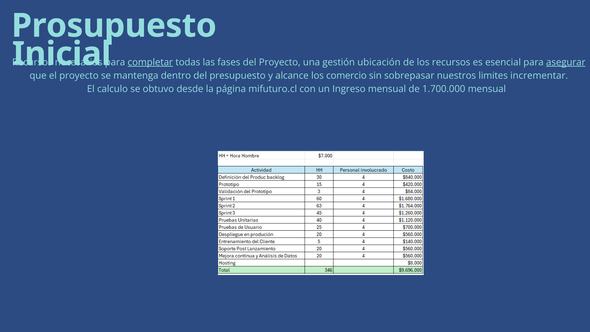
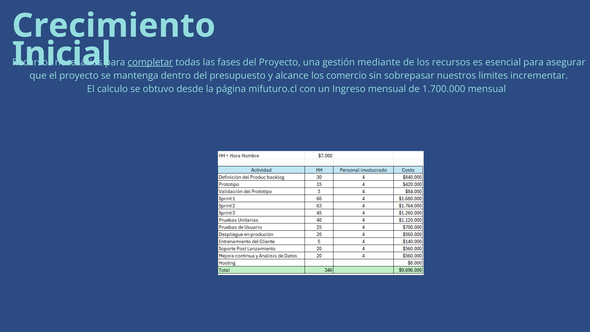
Prosupuesto: Prosupuesto -> Crecimiento
ubicación: ubicación -> mediante
asegurar underline: present -> none
